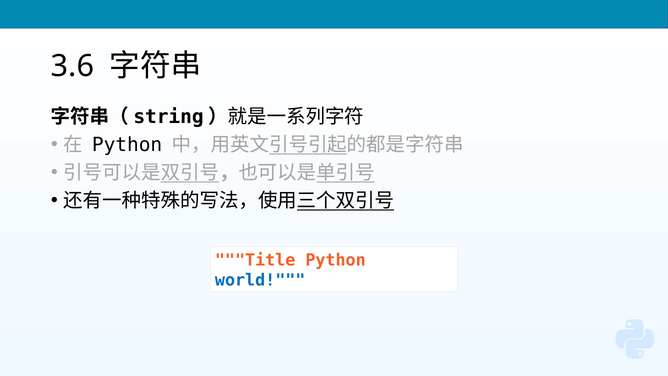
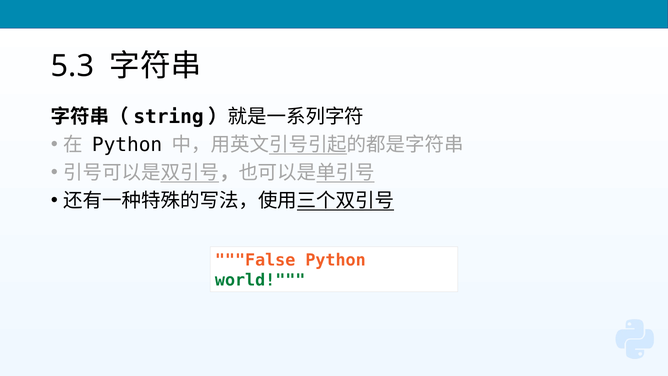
3.6: 3.6 -> 5.3
Title: Title -> False
world colour: blue -> green
